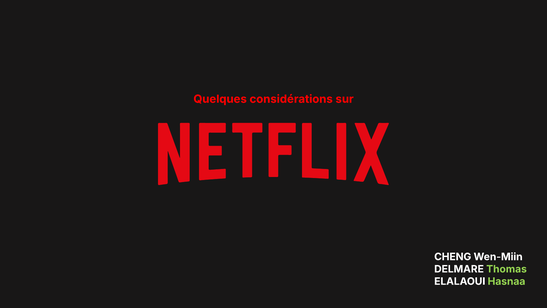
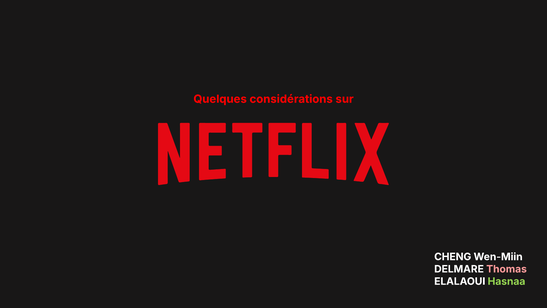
Thomas colour: light green -> pink
